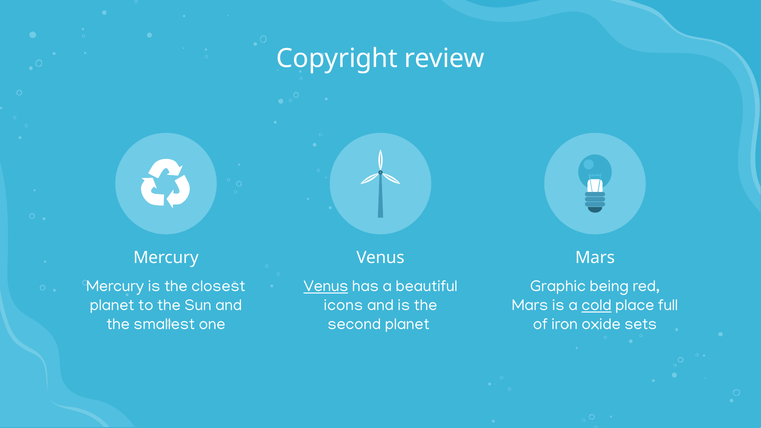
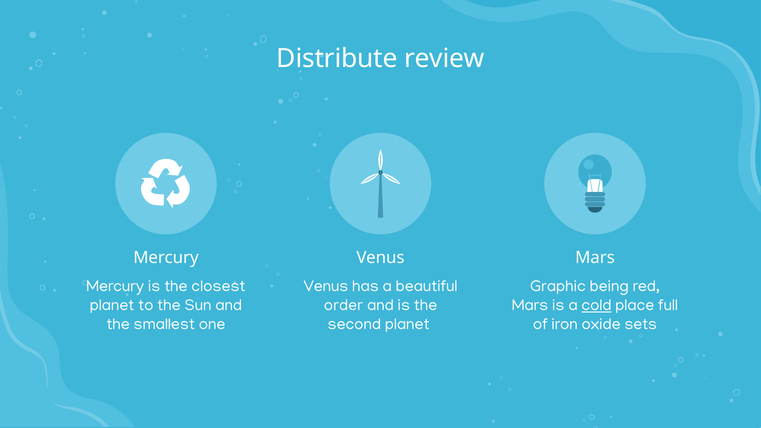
Copyright: Copyright -> Distribute
Venus at (326, 286) underline: present -> none
icons: icons -> order
